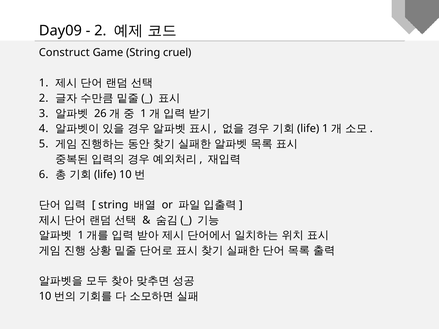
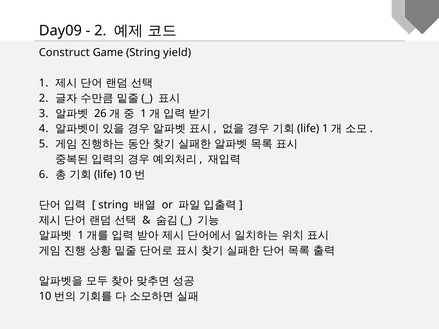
cruel: cruel -> yield
